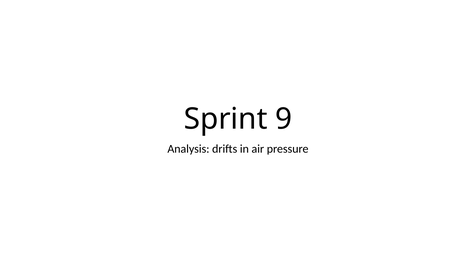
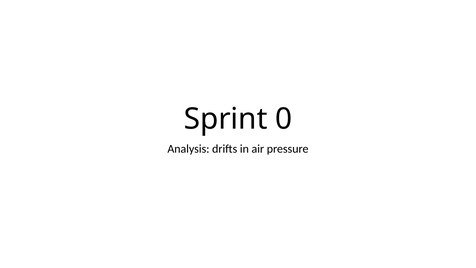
9: 9 -> 0
